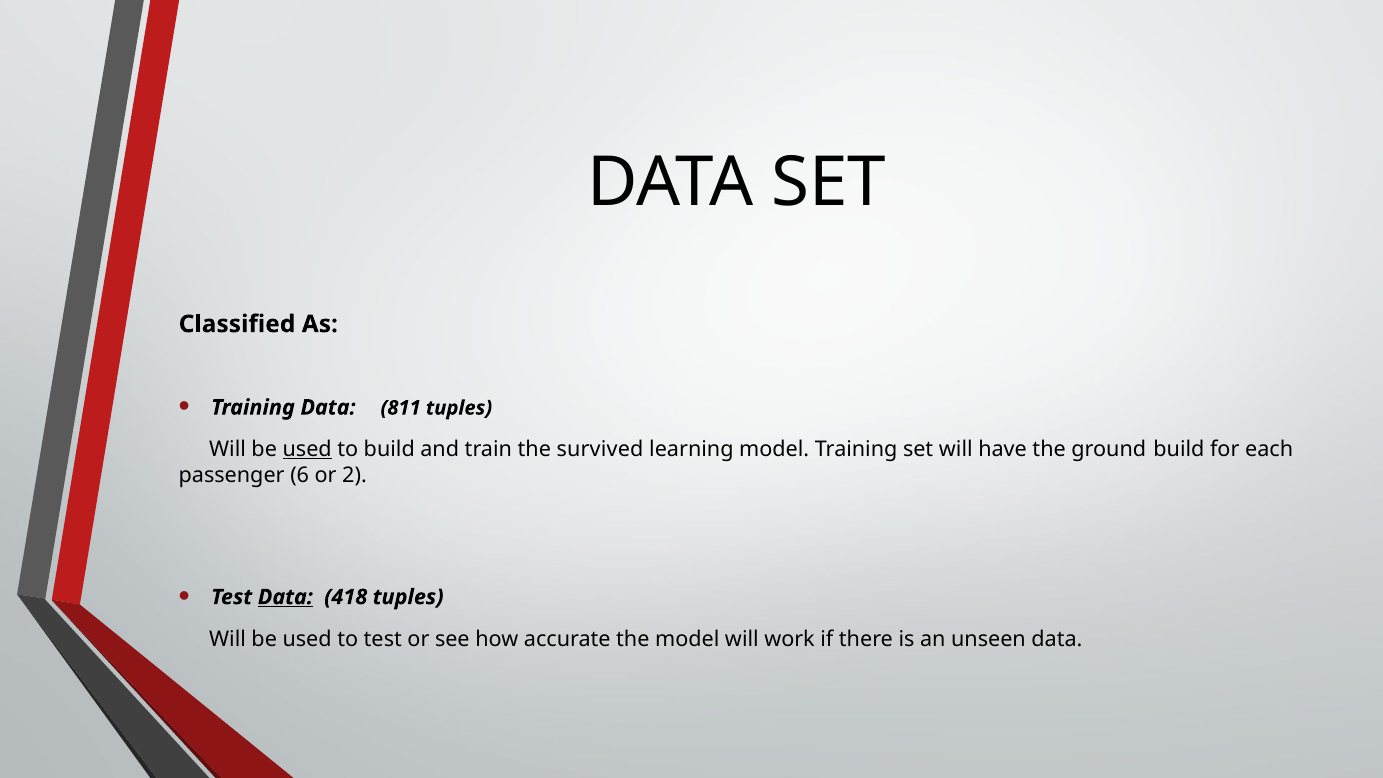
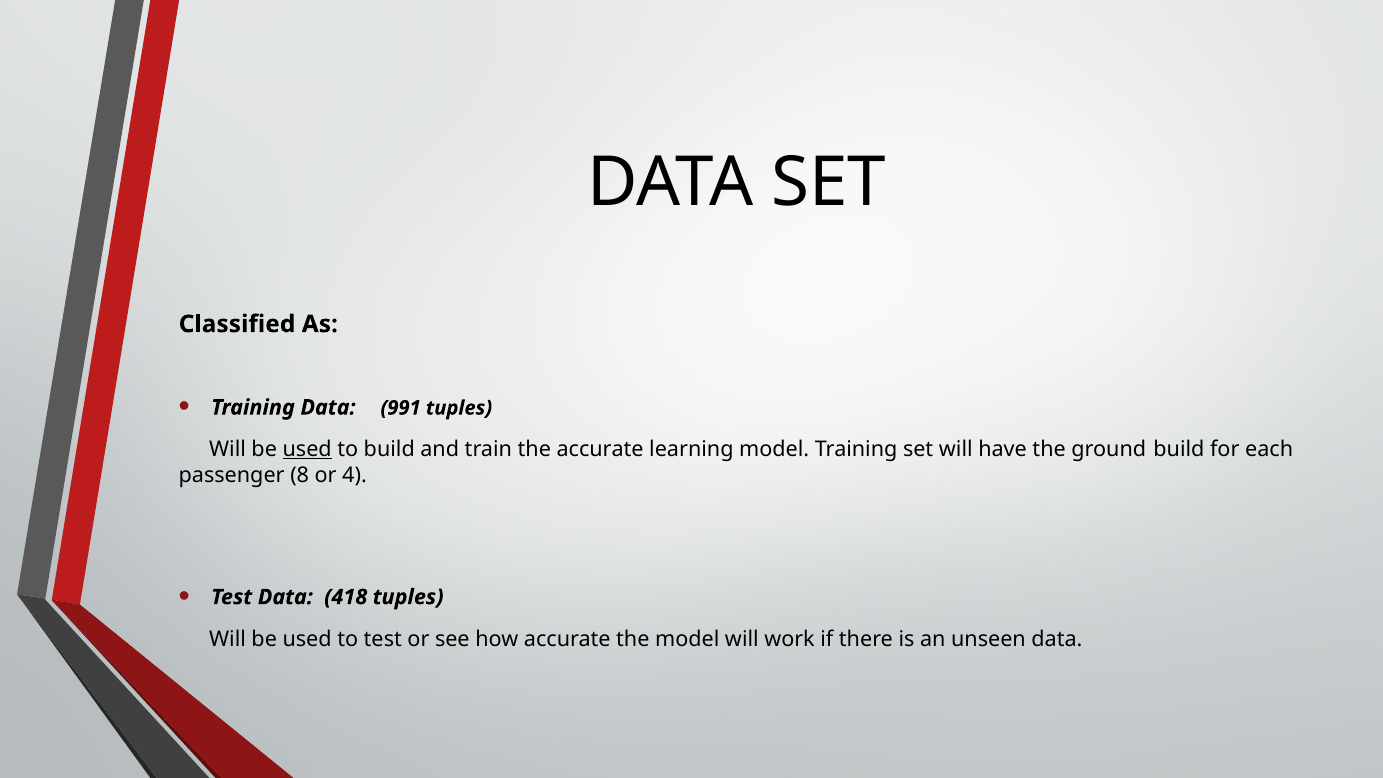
811: 811 -> 991
the survived: survived -> accurate
6: 6 -> 8
2: 2 -> 4
Data at (285, 597) underline: present -> none
